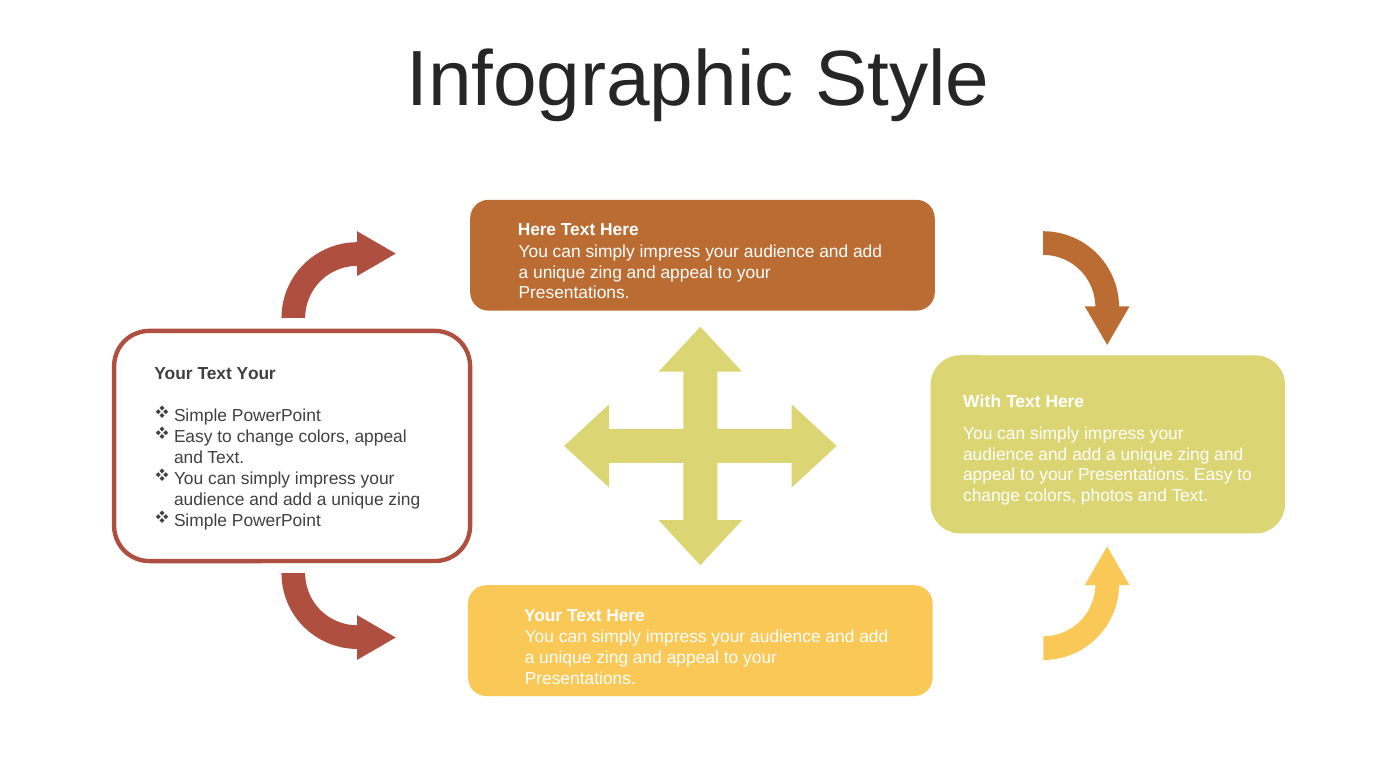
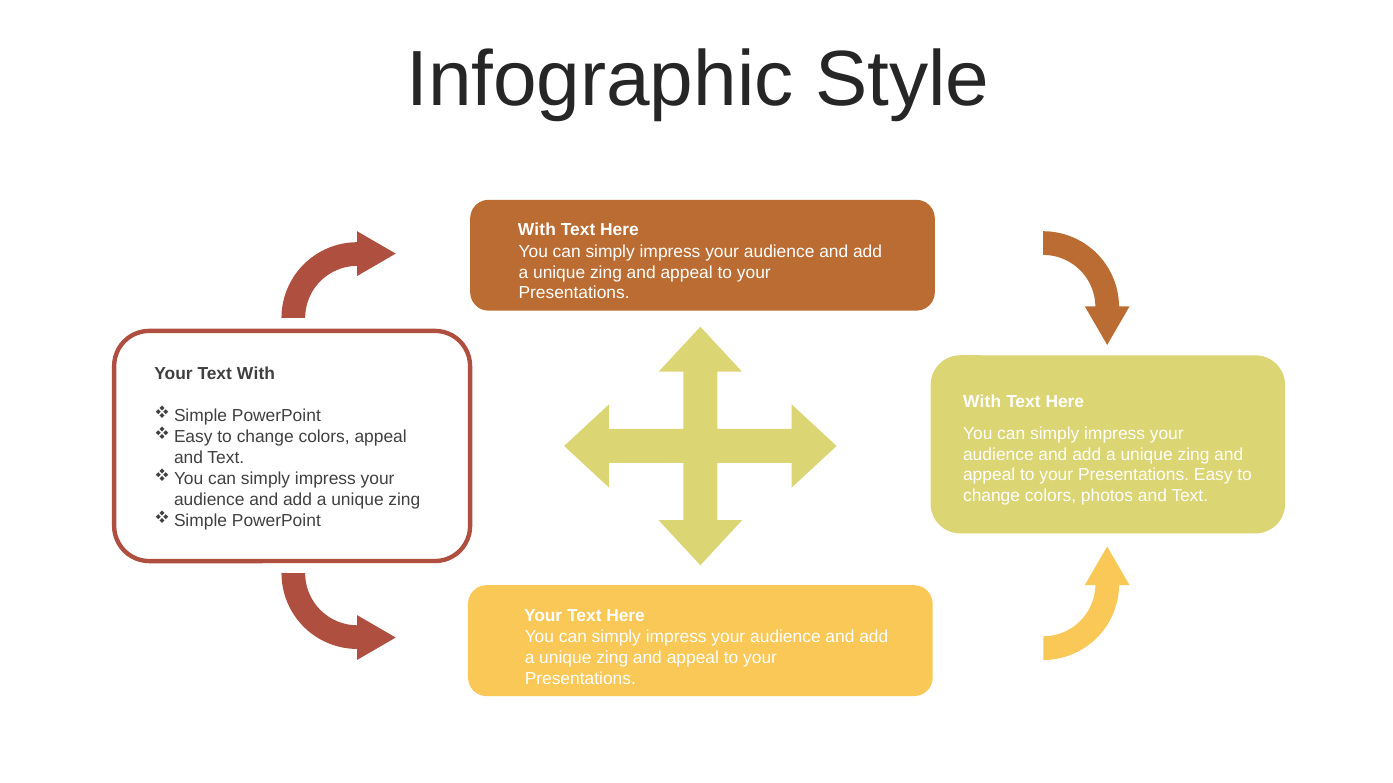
Here at (537, 230): Here -> With
Your Text Your: Your -> With
